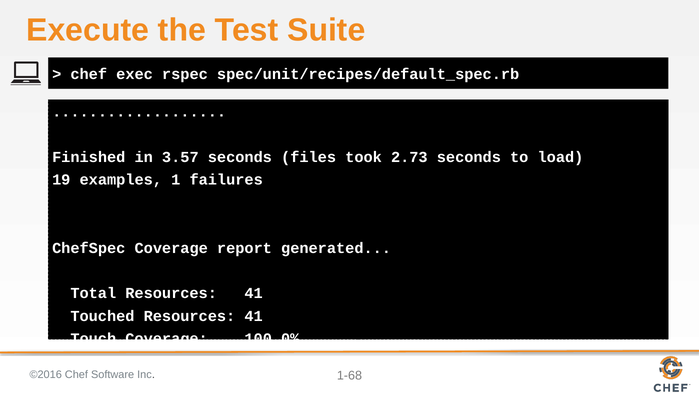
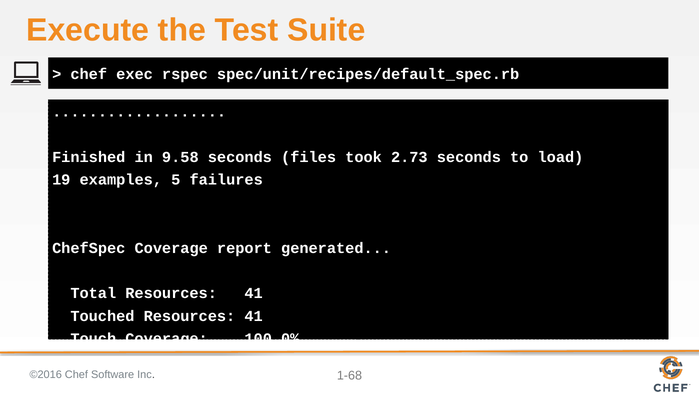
3.57: 3.57 -> 9.58
1: 1 -> 5
